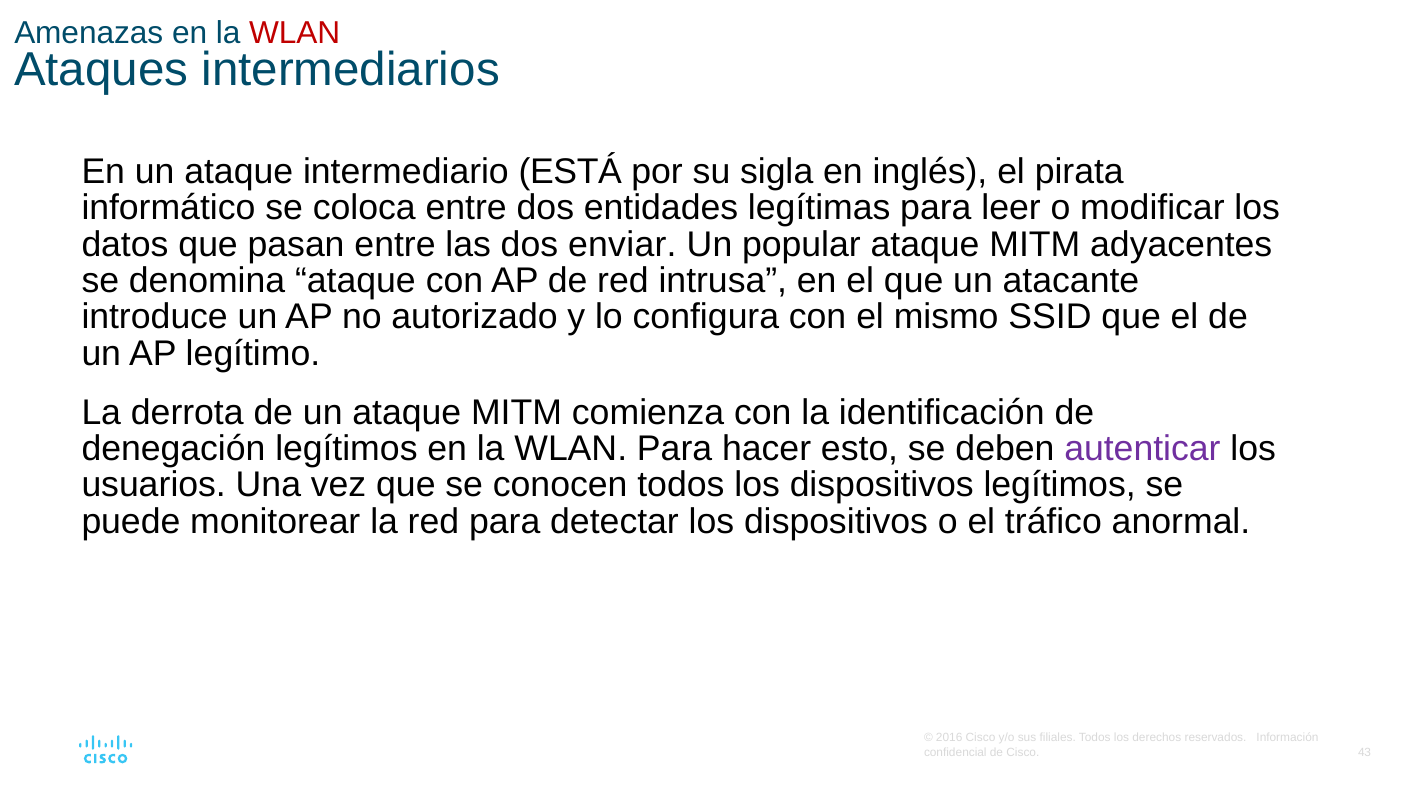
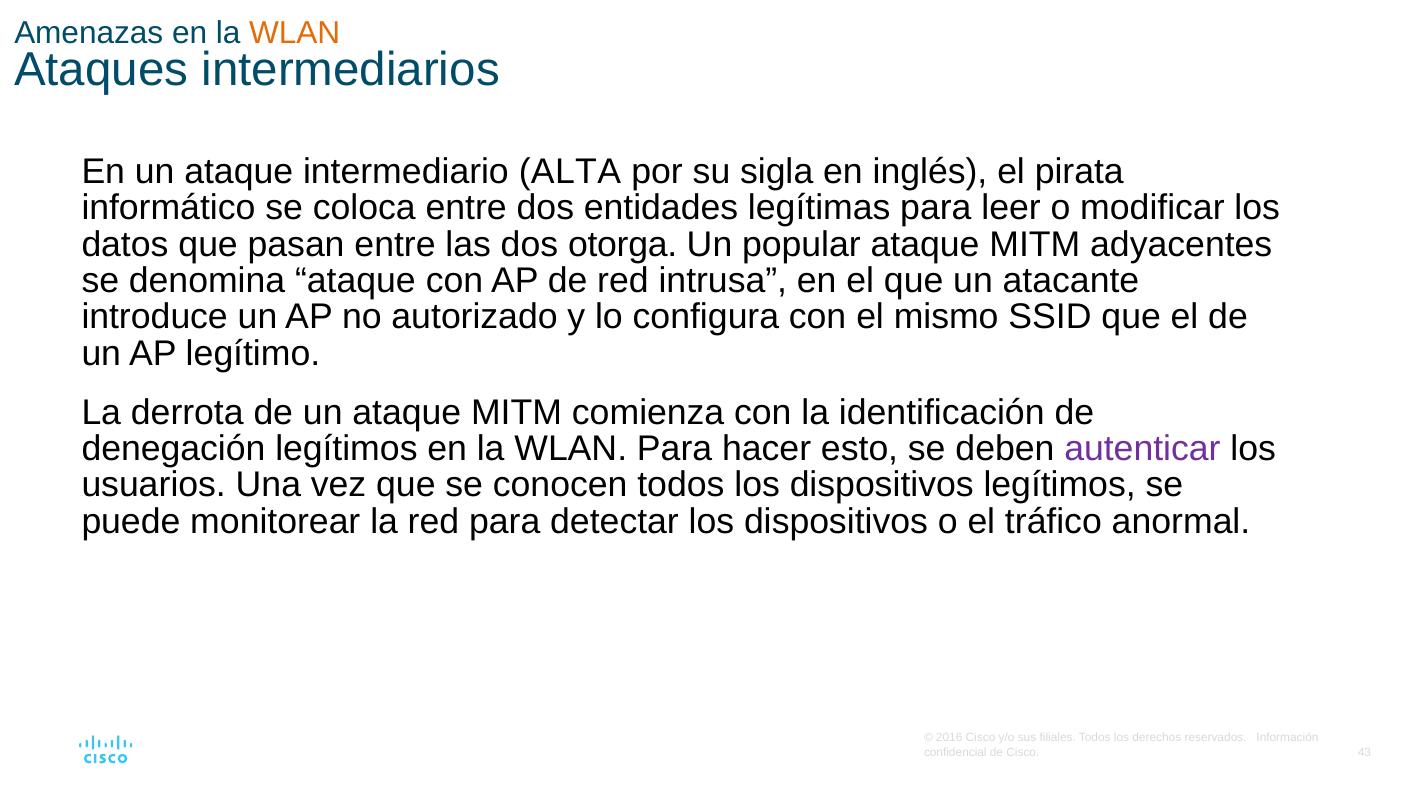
WLAN at (295, 33) colour: red -> orange
ESTÁ: ESTÁ -> ALTA
enviar: enviar -> otorga
